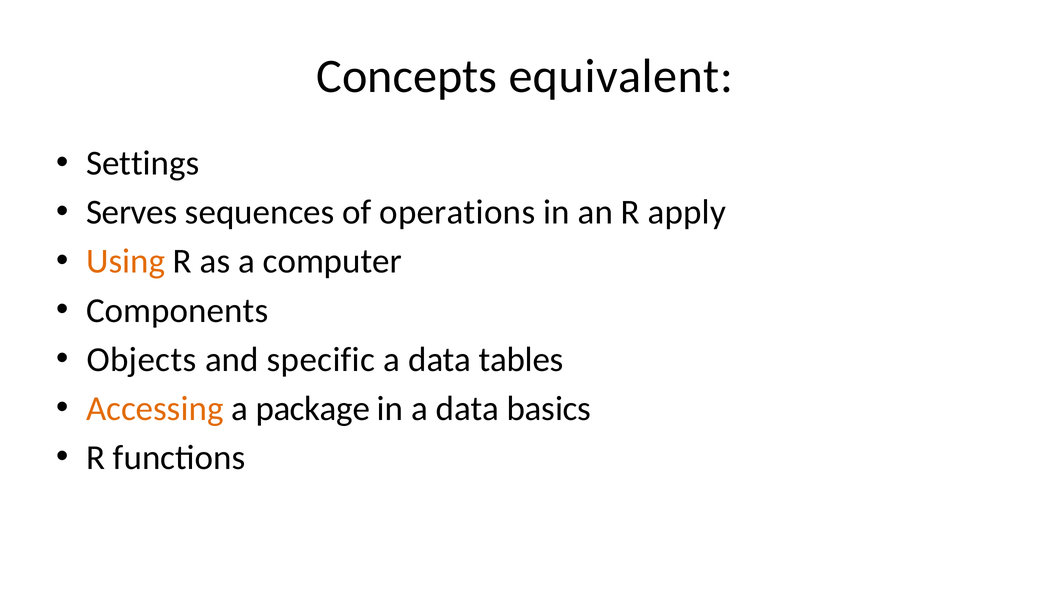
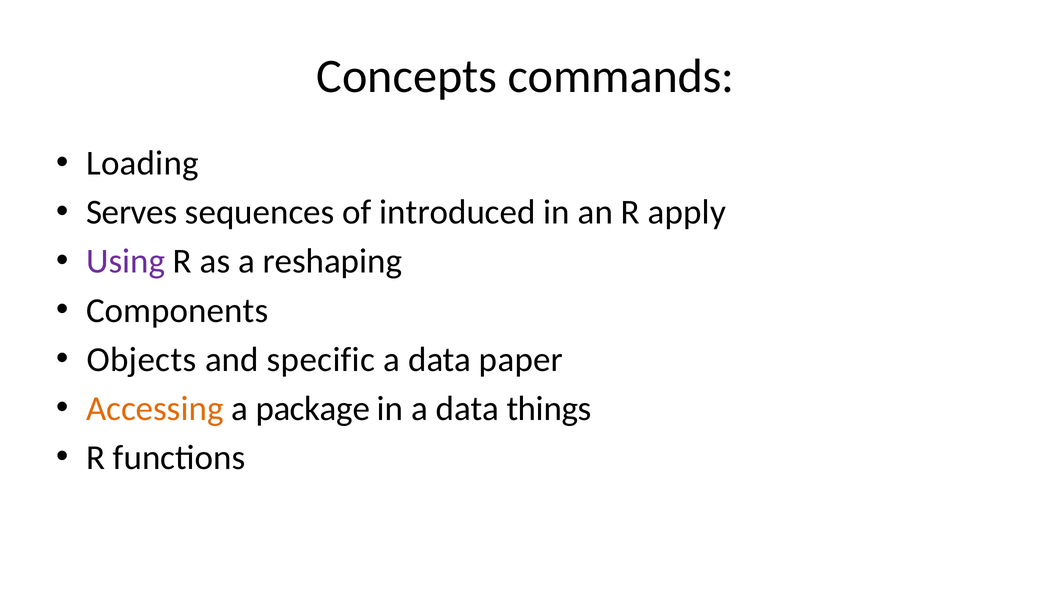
equivalent: equivalent -> commands
Settings: Settings -> Loading
operations: operations -> introduced
Using colour: orange -> purple
computer: computer -> reshaping
tables: tables -> paper
basics: basics -> things
